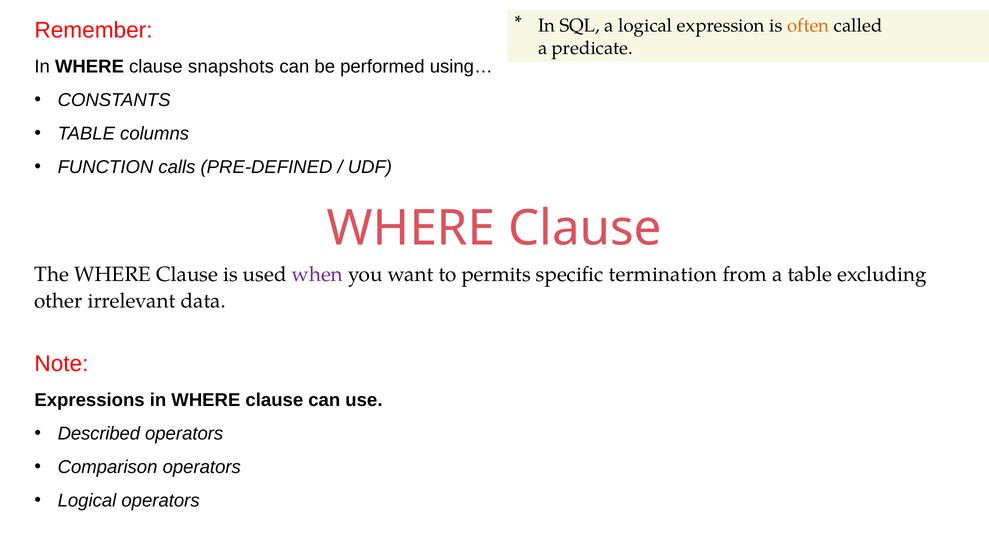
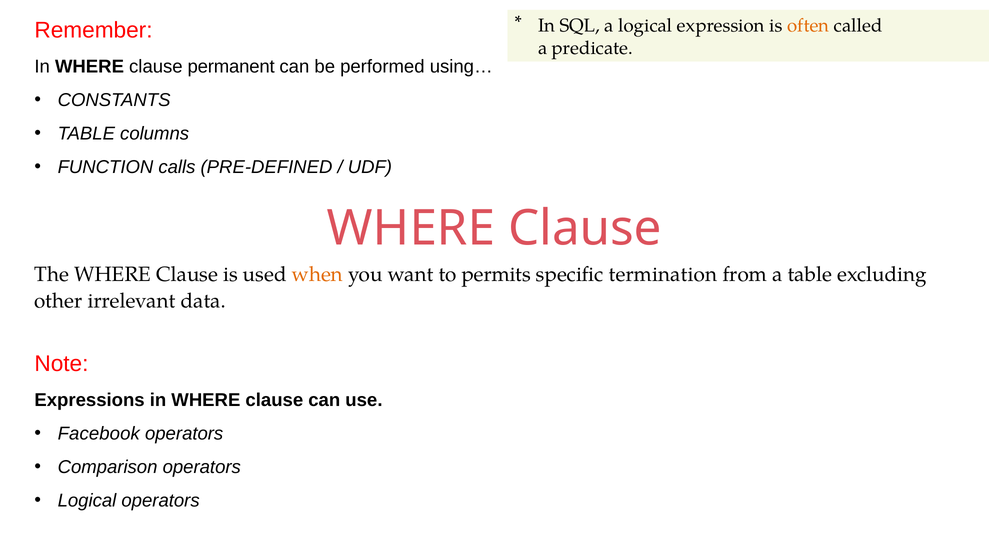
snapshots: snapshots -> permanent
when colour: purple -> orange
Described: Described -> Facebook
